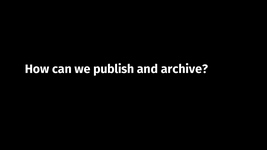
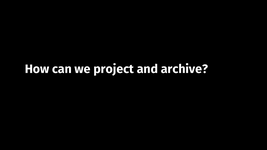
publish: publish -> project
